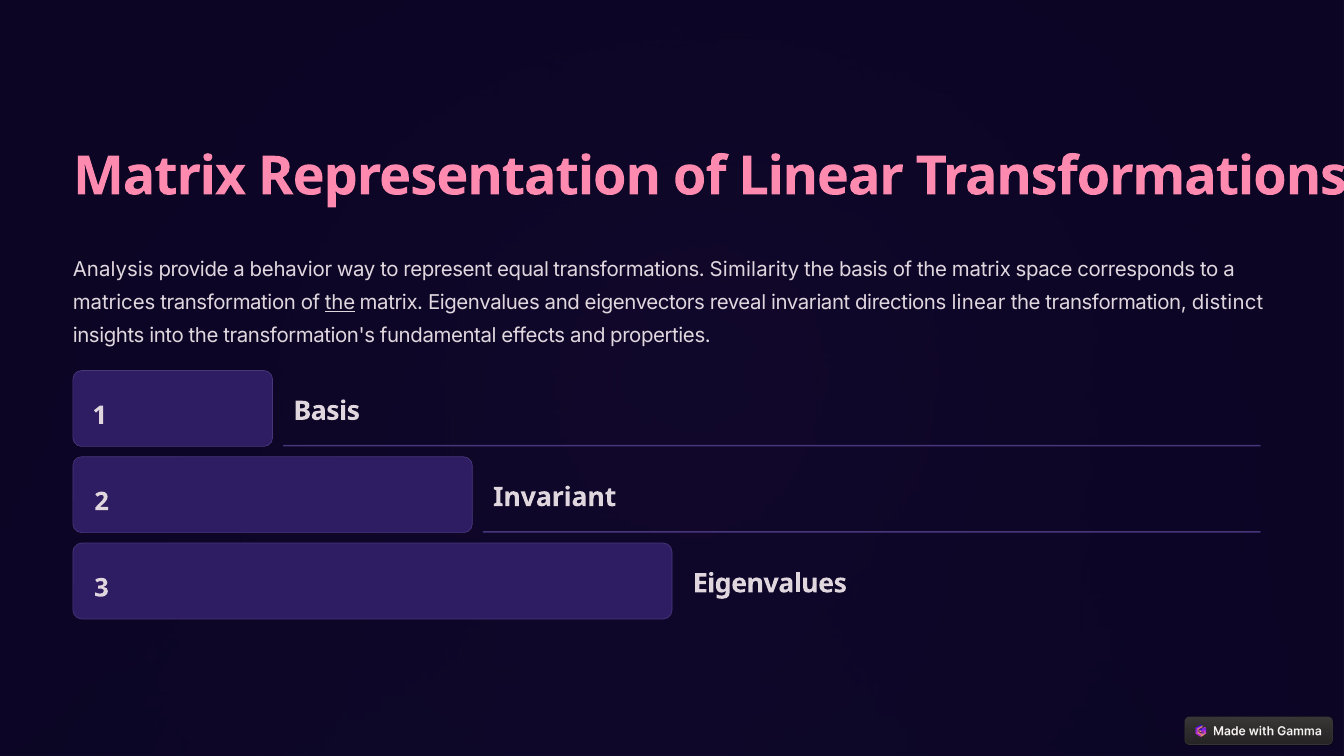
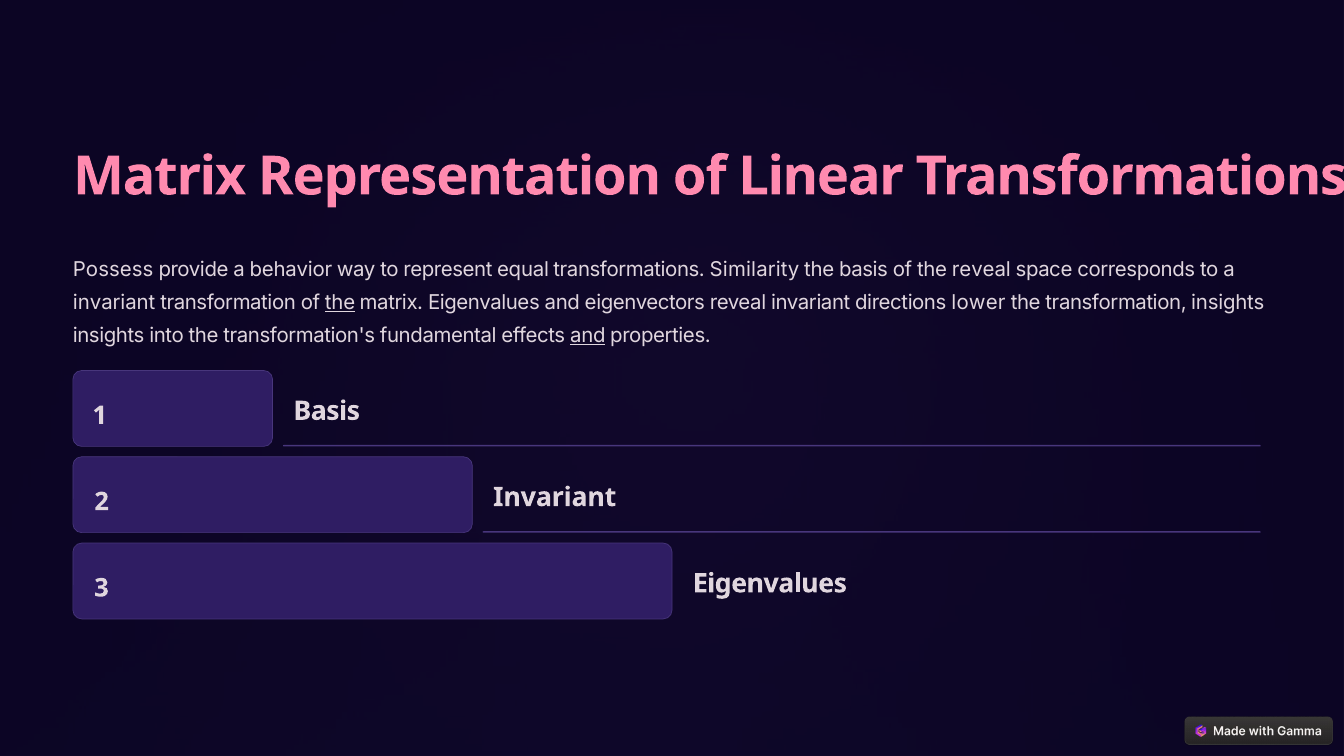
Analysis: Analysis -> Possess
basis of the matrix: matrix -> reveal
matrices at (114, 303): matrices -> invariant
directions linear: linear -> lower
transformation distinct: distinct -> insights
and at (588, 336) underline: none -> present
